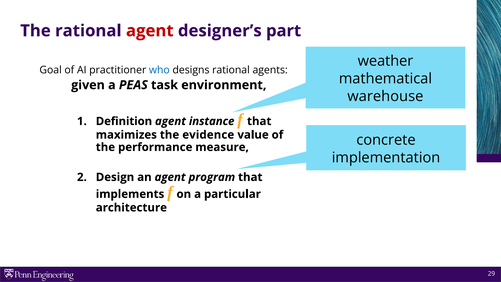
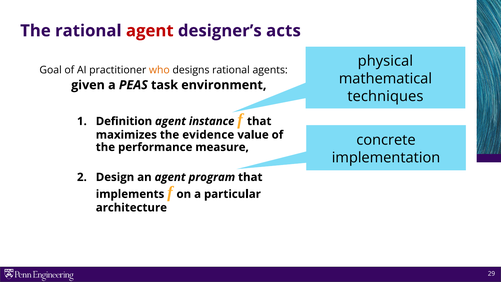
part: part -> acts
weather: weather -> physical
who colour: blue -> orange
warehouse: warehouse -> techniques
